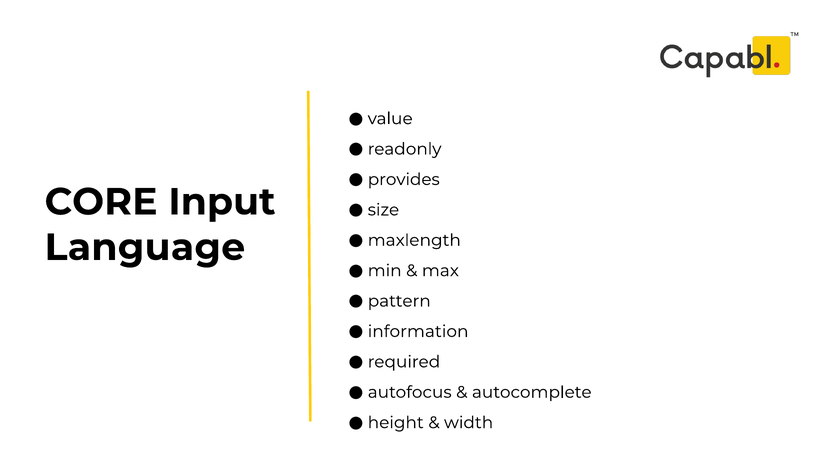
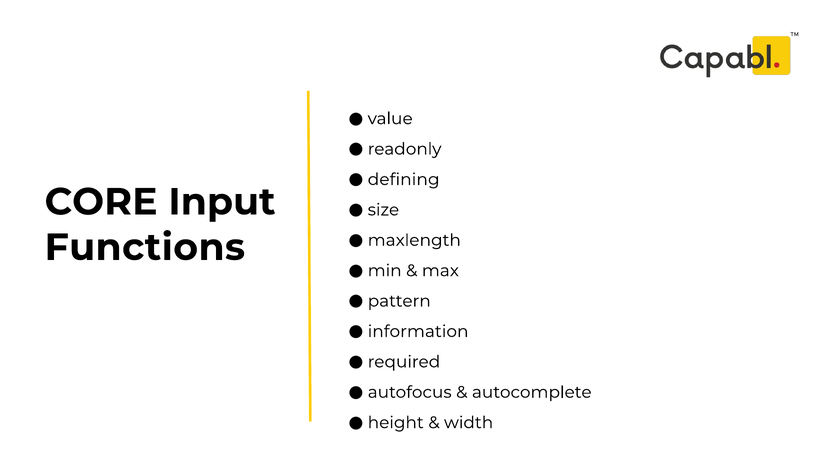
provides: provides -> defining
Language: Language -> Functions
